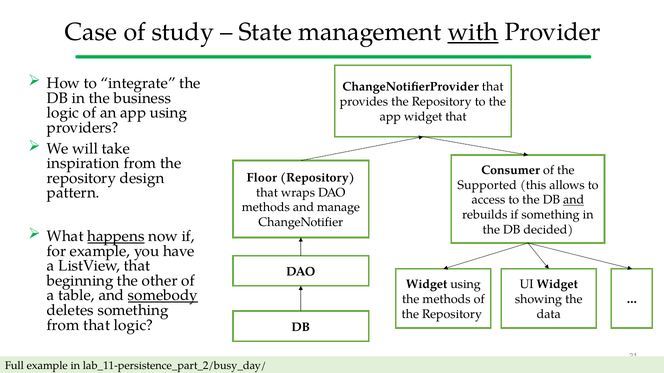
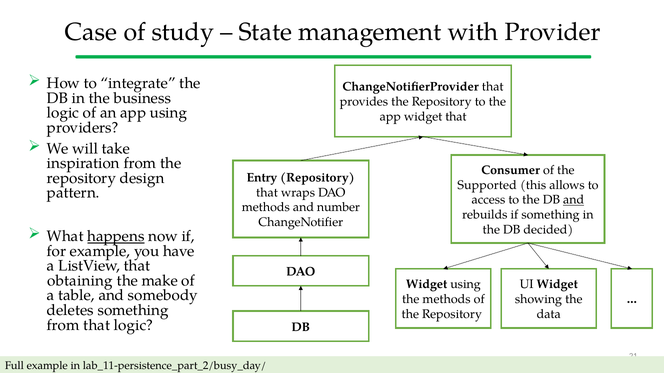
with underline: present -> none
Floor: Floor -> Entry
manage: manage -> number
beginning: beginning -> obtaining
other: other -> make
somebody underline: present -> none
